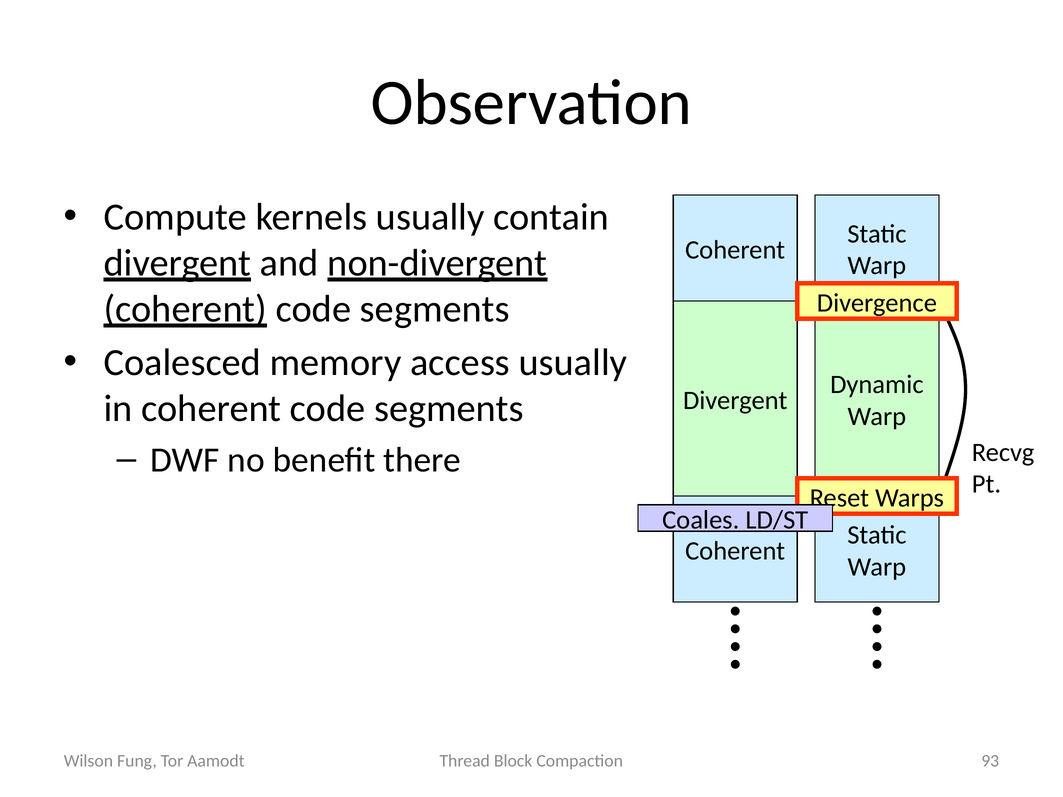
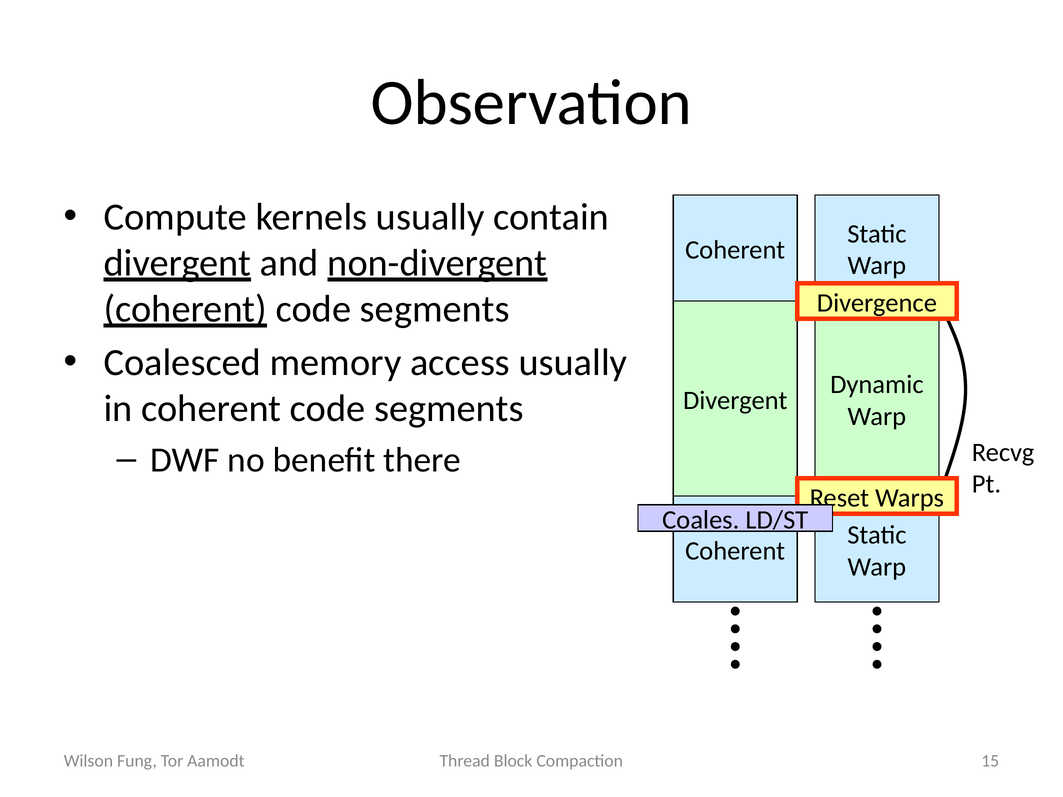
93: 93 -> 15
